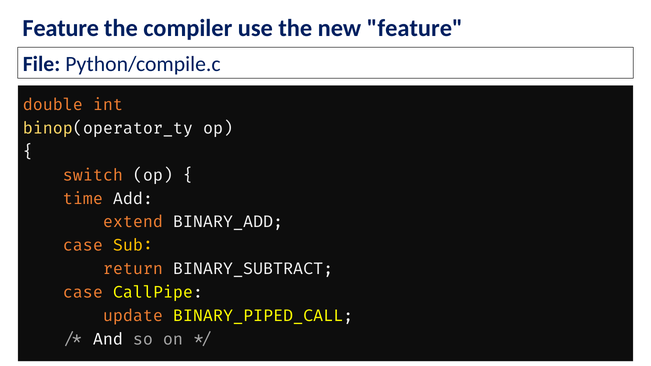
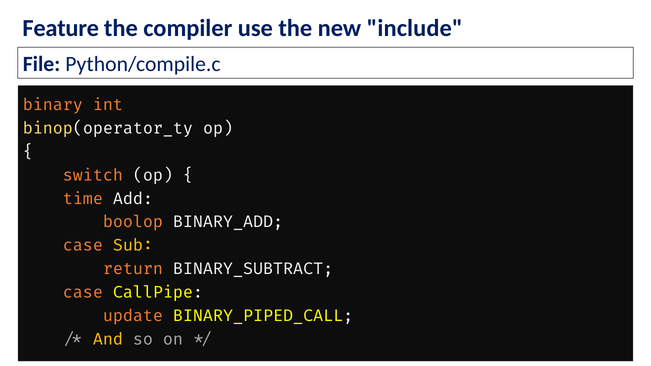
new feature: feature -> include
double: double -> binary
extend: extend -> boolop
And colour: white -> yellow
